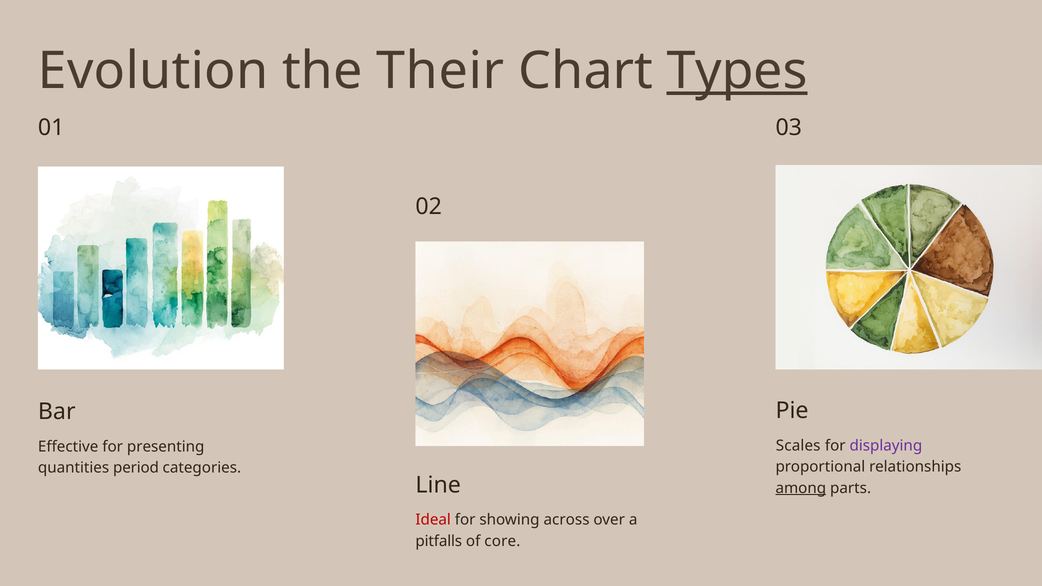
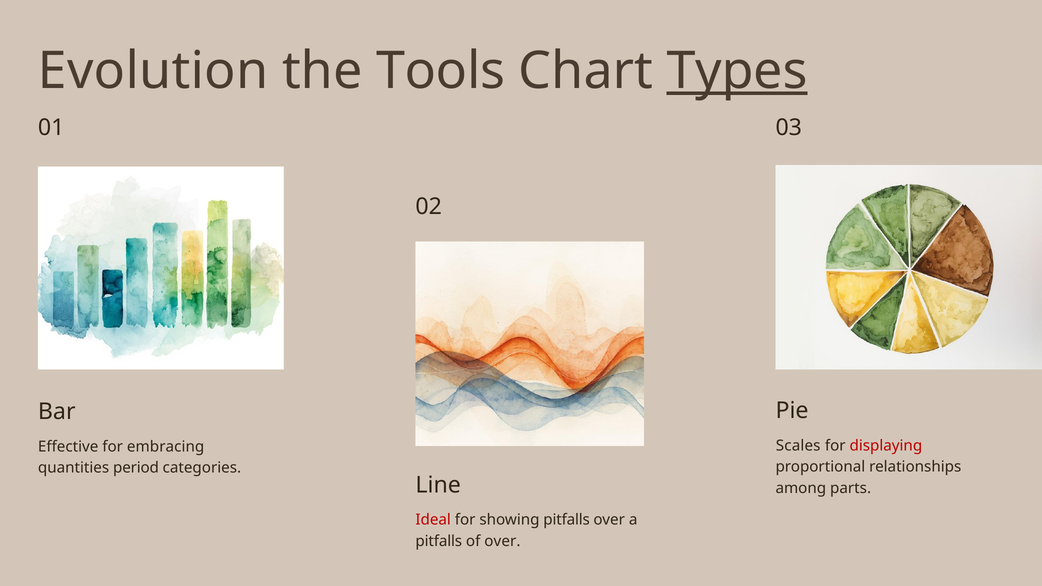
Their: Their -> Tools
displaying colour: purple -> red
presenting: presenting -> embracing
among underline: present -> none
showing across: across -> pitfalls
of core: core -> over
